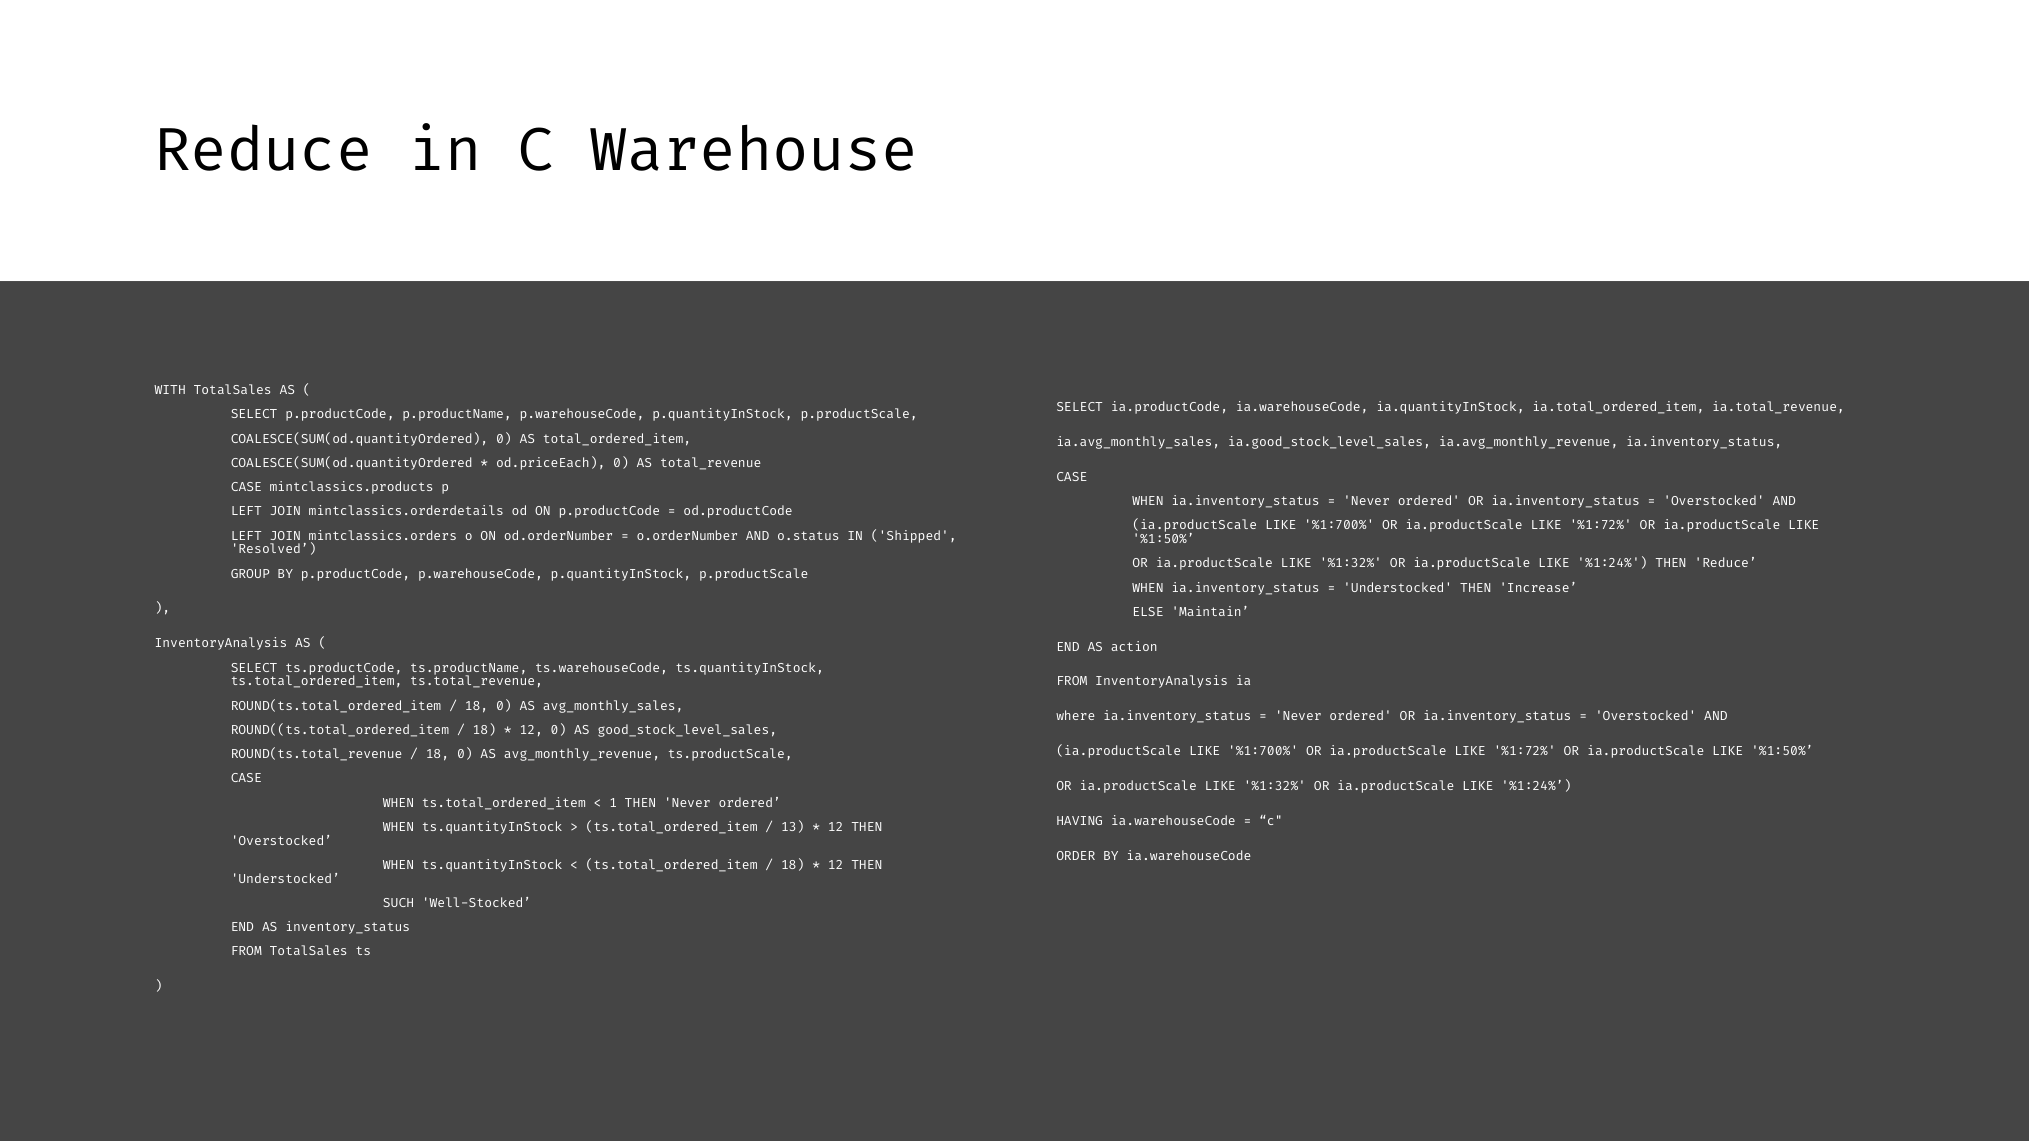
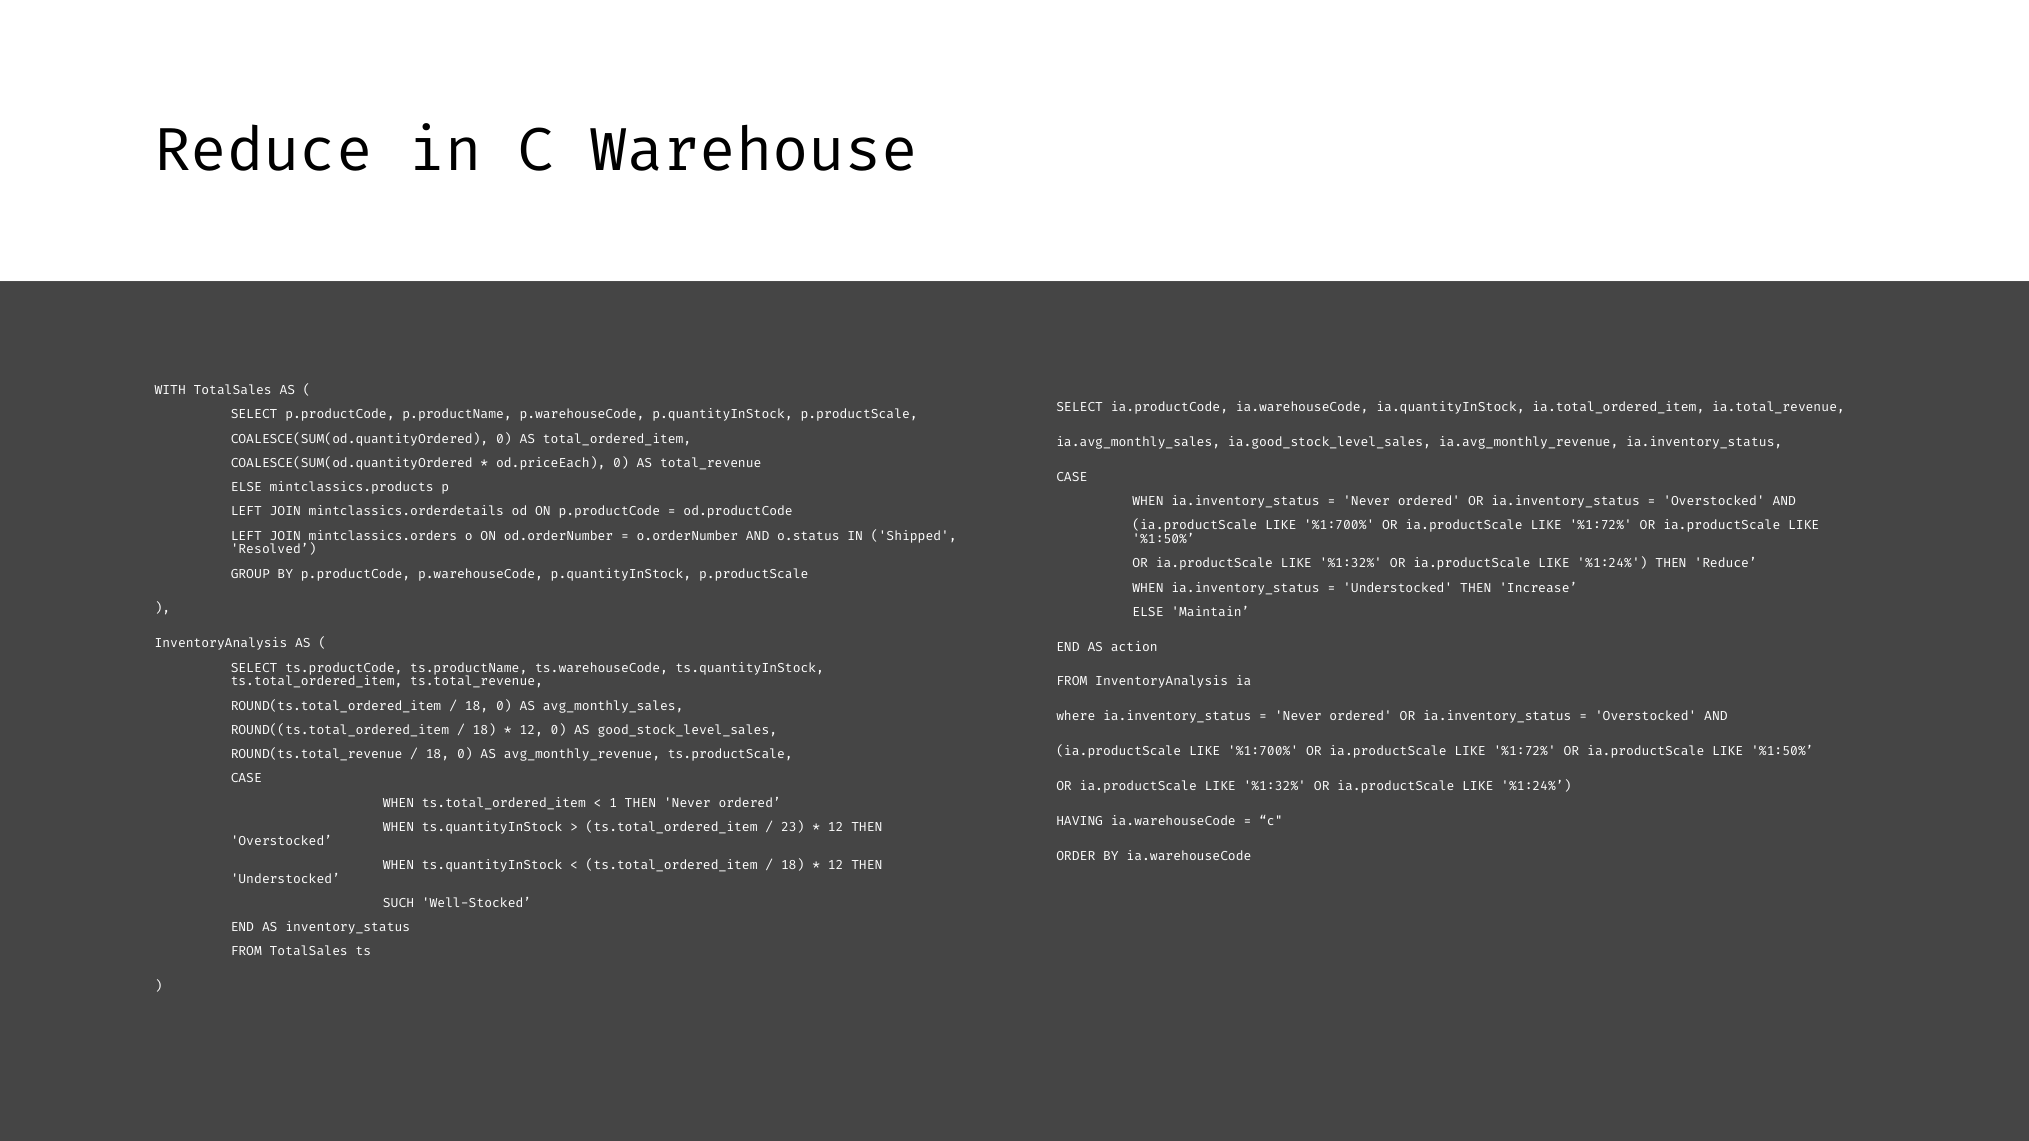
CASE at (246, 488): CASE -> ELSE
13: 13 -> 23
